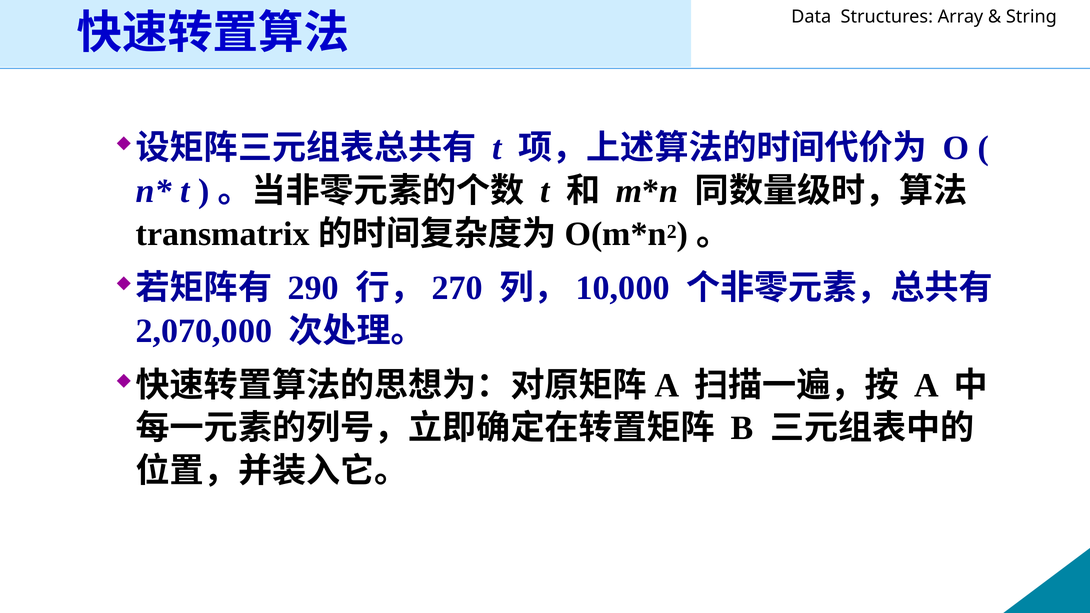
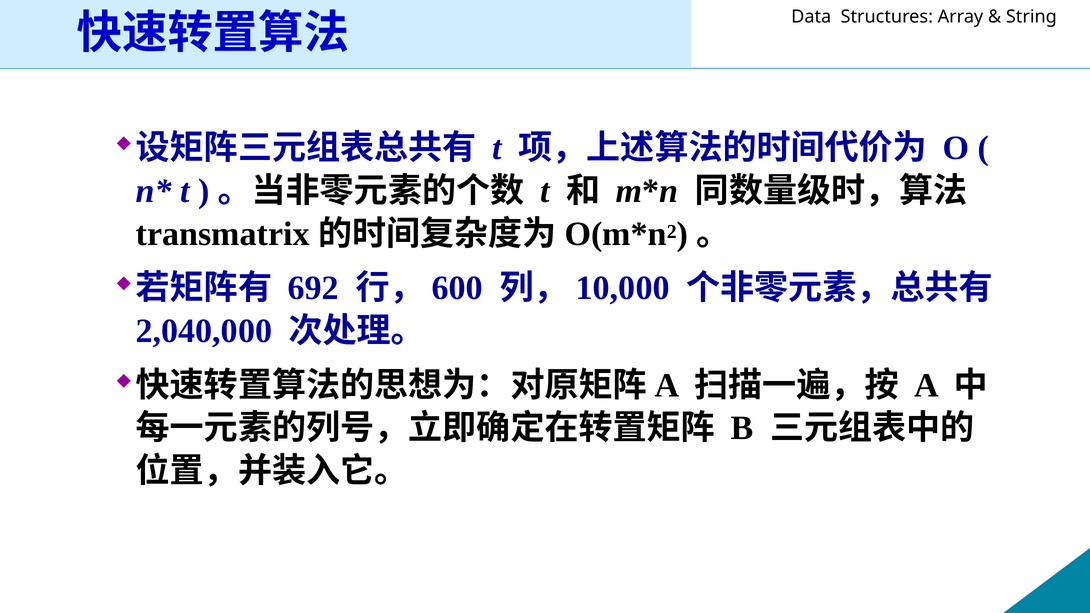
290: 290 -> 692
270: 270 -> 600
2,070,000: 2,070,000 -> 2,040,000
